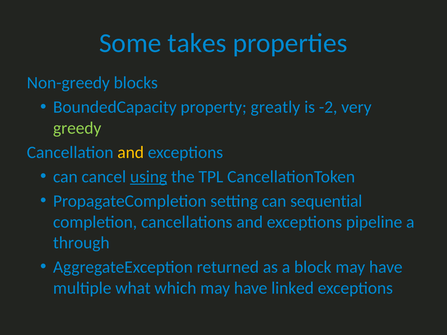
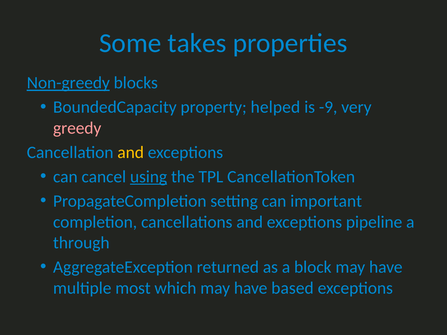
Non-greedy underline: none -> present
greatly: greatly -> helped
-2: -2 -> -9
greedy colour: light green -> pink
sequential: sequential -> important
what: what -> most
linked: linked -> based
